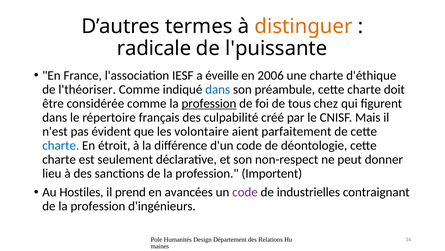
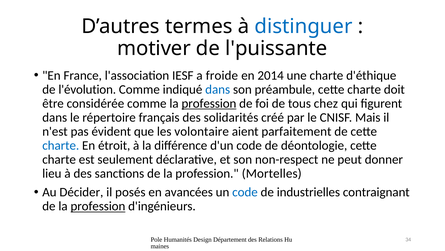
distinguer colour: orange -> blue
radicale: radicale -> motiver
éveille: éveille -> froide
2006: 2006 -> 2014
l'théoriser: l'théoriser -> l'évolution
culpabilité: culpabilité -> solidarités
Importent: Importent -> Mortelles
Hostiles: Hostiles -> Décider
prend: prend -> posés
code at (245, 192) colour: purple -> blue
profession at (98, 206) underline: none -> present
